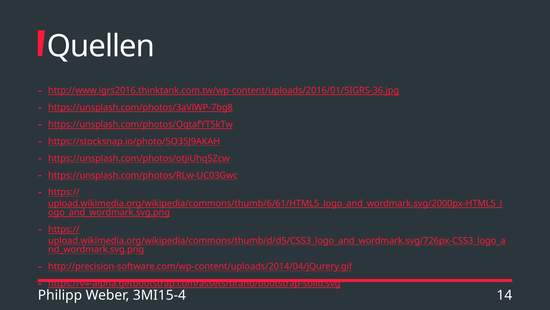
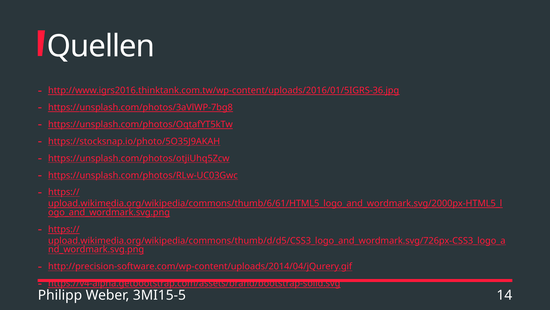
3MI15-4: 3MI15-4 -> 3MI15-5
